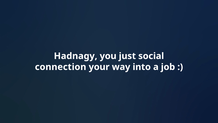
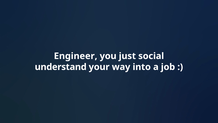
Hadnagy: Hadnagy -> Engineer
connection: connection -> understand
